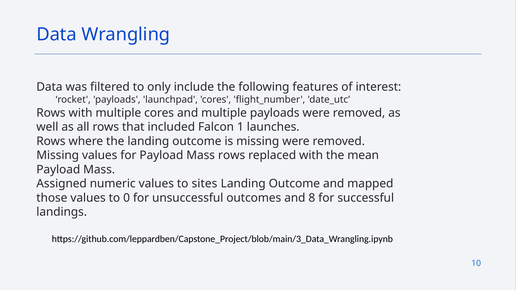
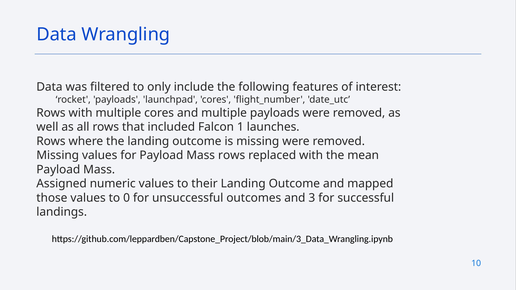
sites: sites -> their
8: 8 -> 3
